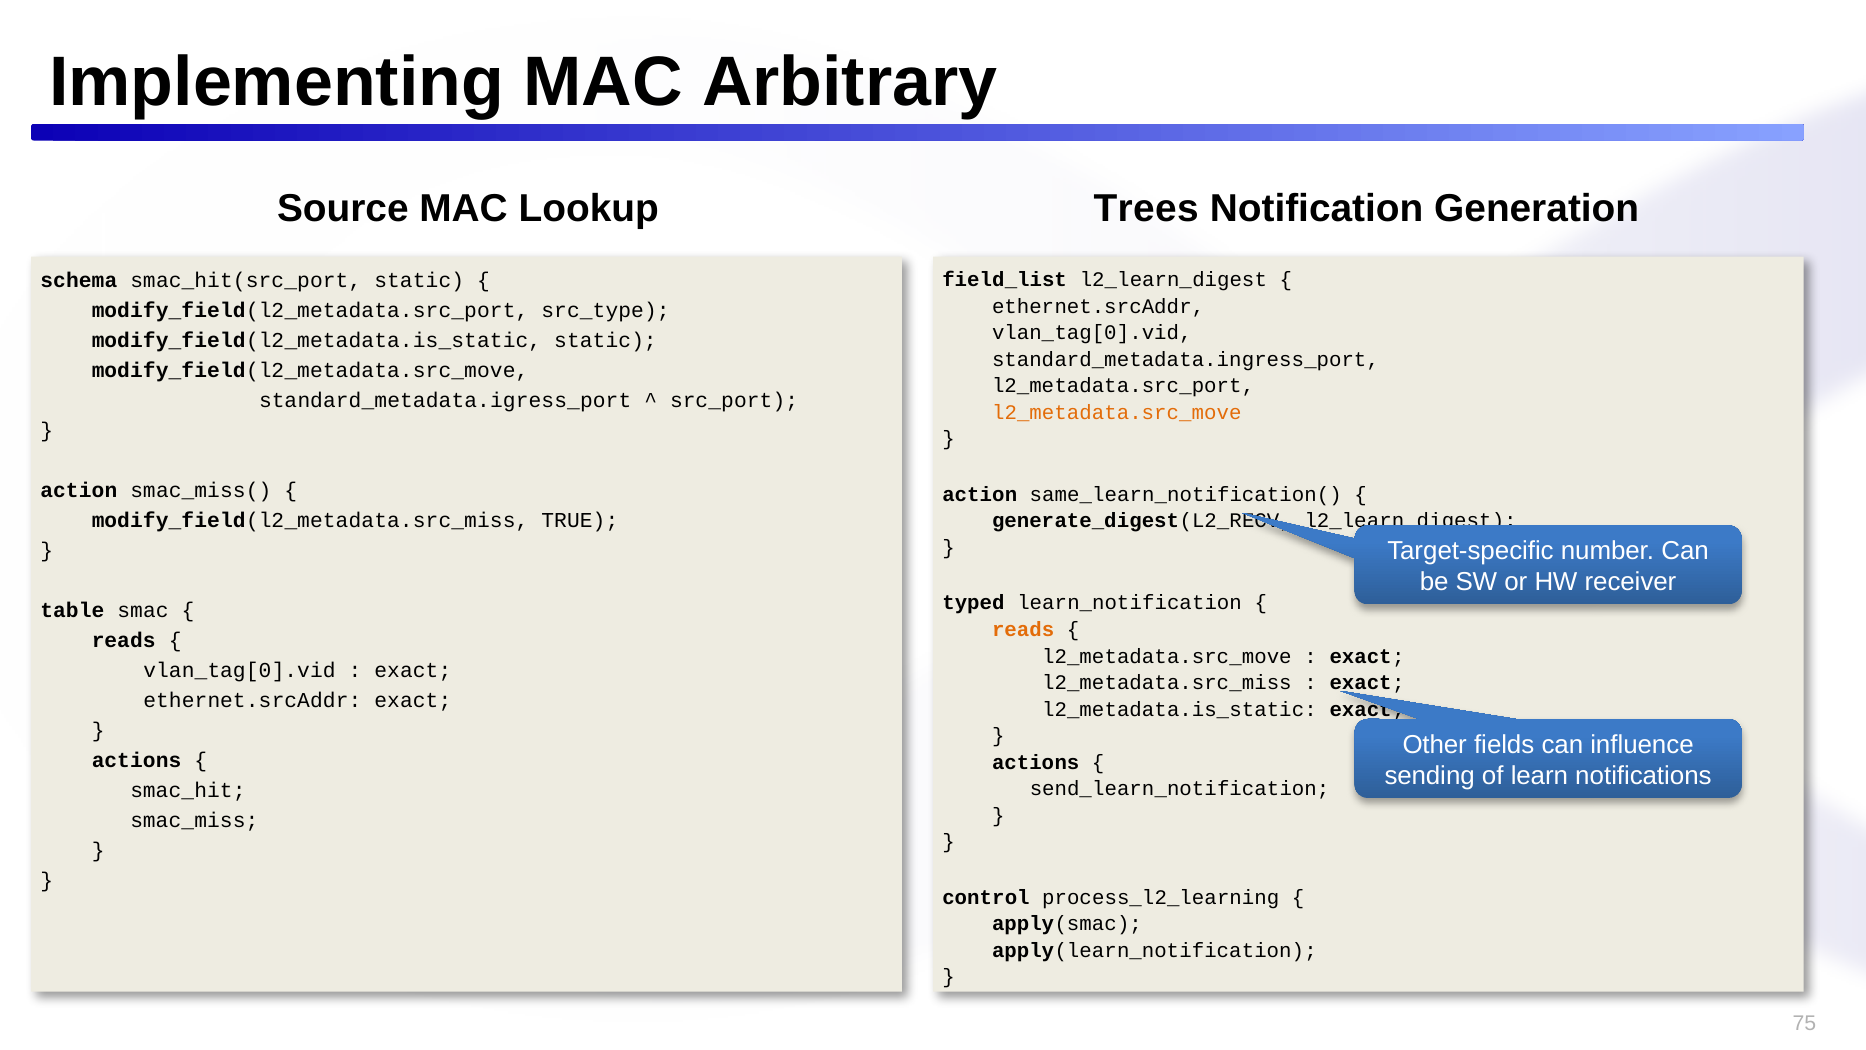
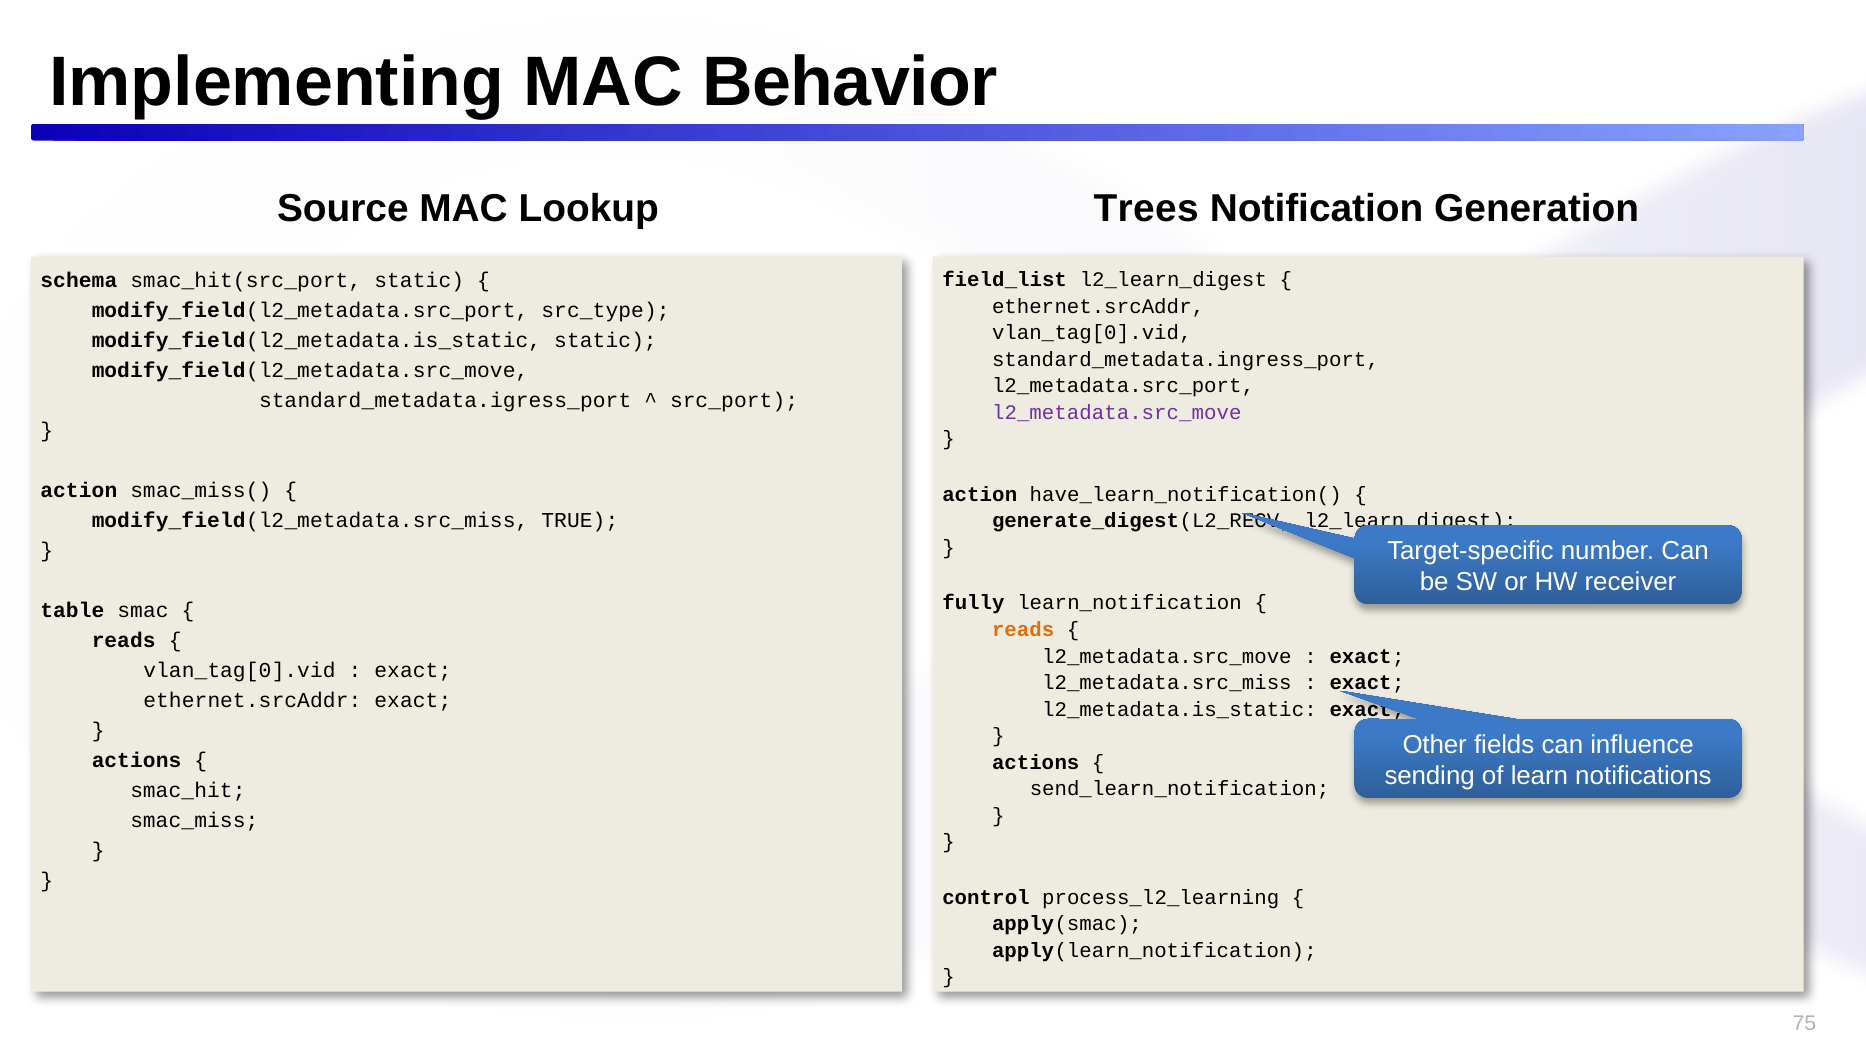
Arbitrary: Arbitrary -> Behavior
l2_metadata.src_move at (1117, 412) colour: orange -> purple
same_learn_notification(: same_learn_notification( -> have_learn_notification(
typed: typed -> fully
